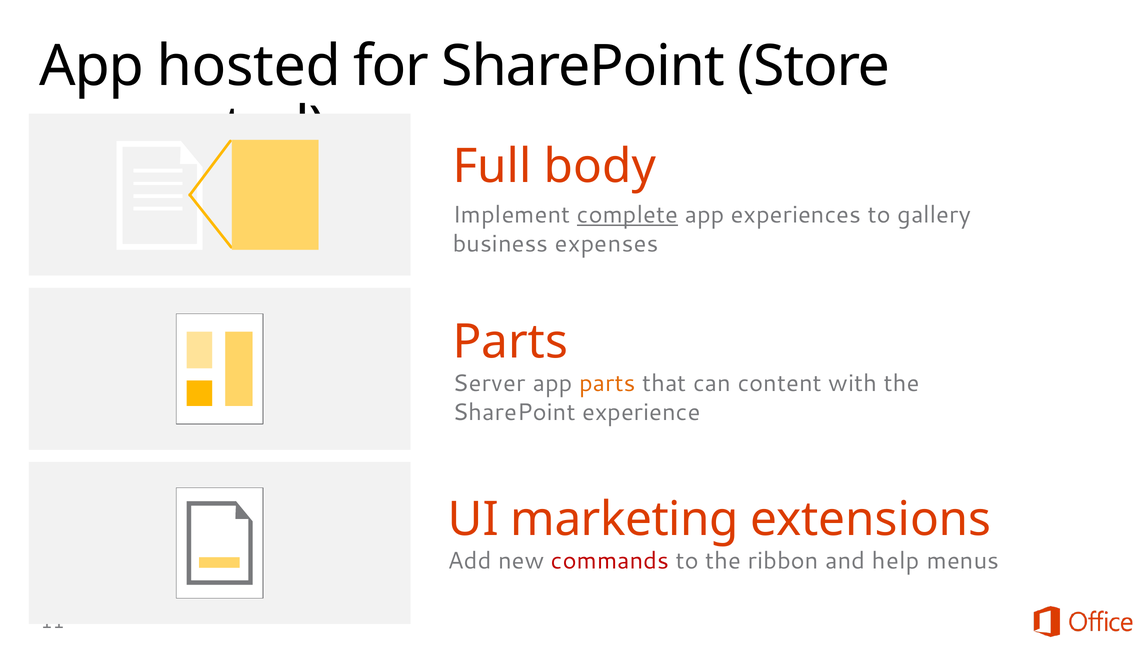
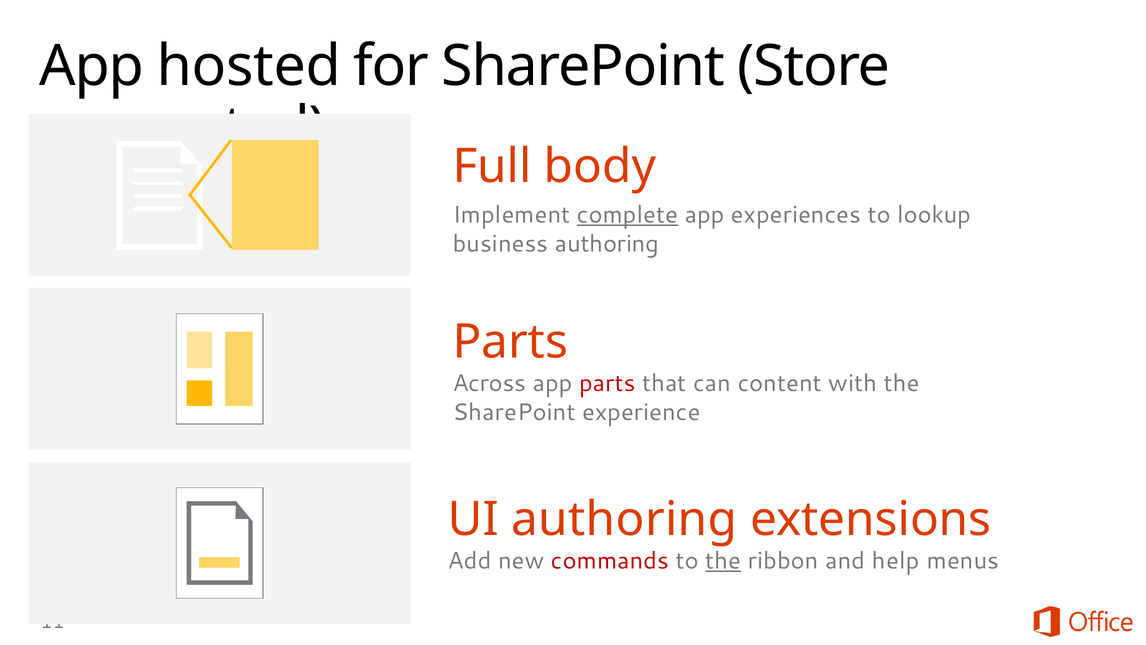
gallery: gallery -> lookup
business expenses: expenses -> authoring
Server: Server -> Across
parts at (607, 383) colour: orange -> red
UI marketing: marketing -> authoring
the at (723, 561) underline: none -> present
